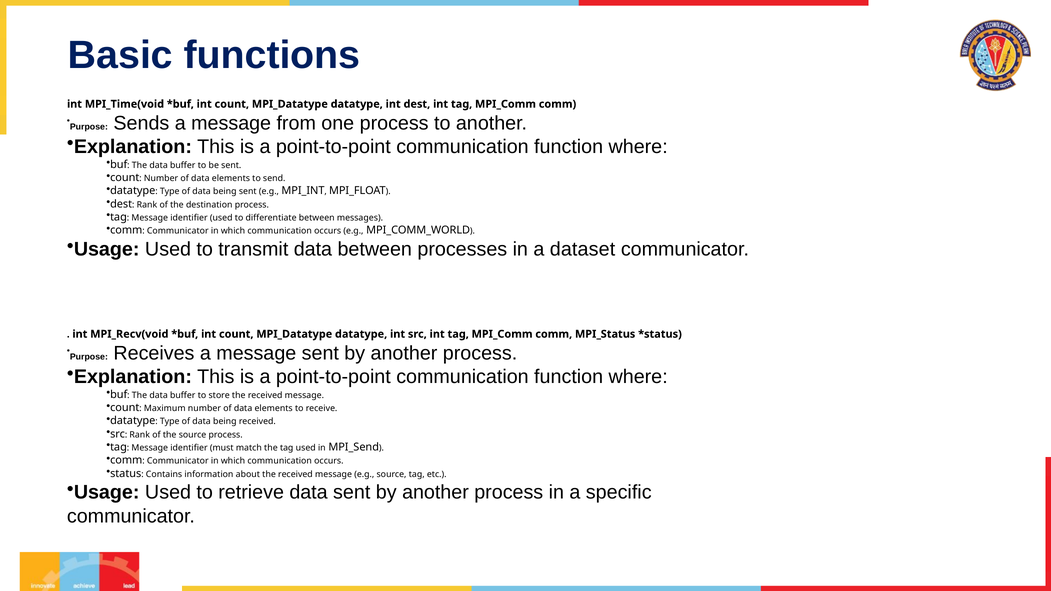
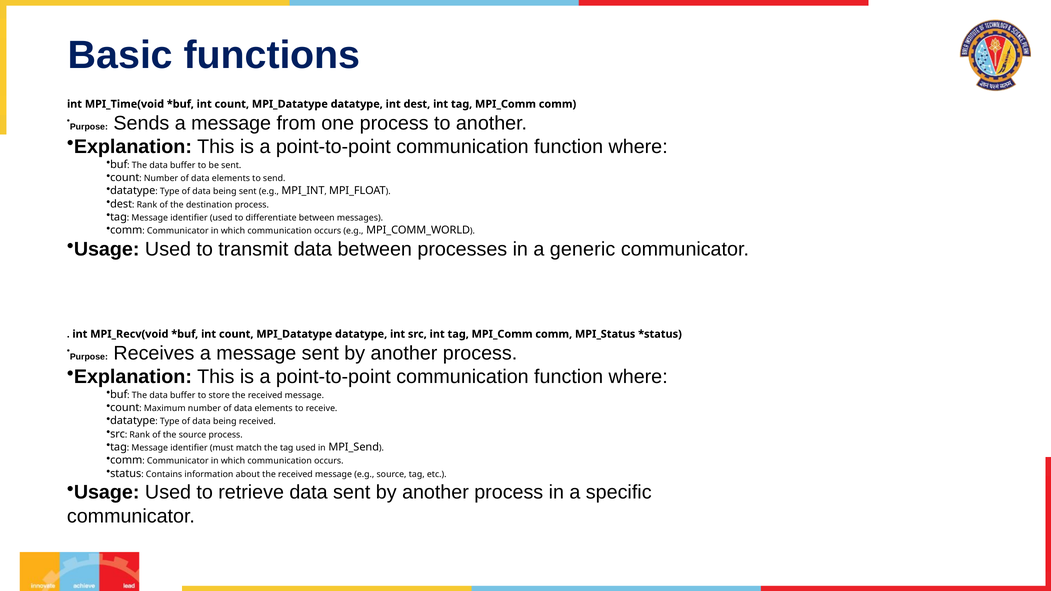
dataset: dataset -> generic
